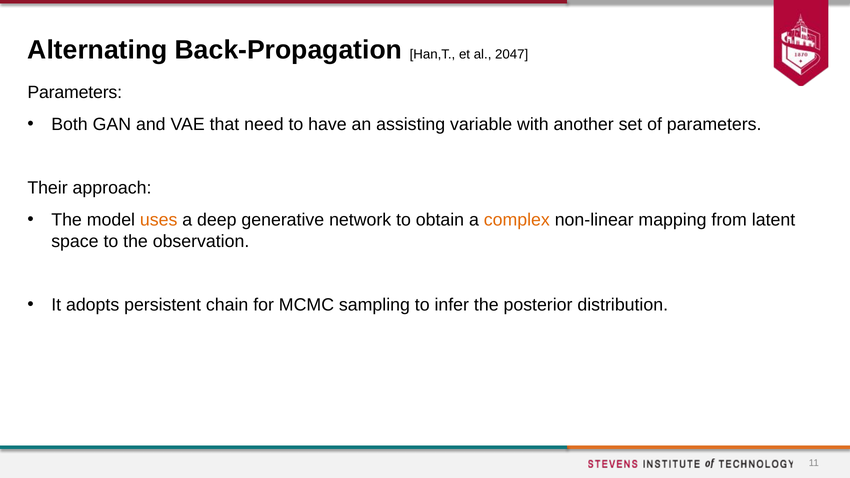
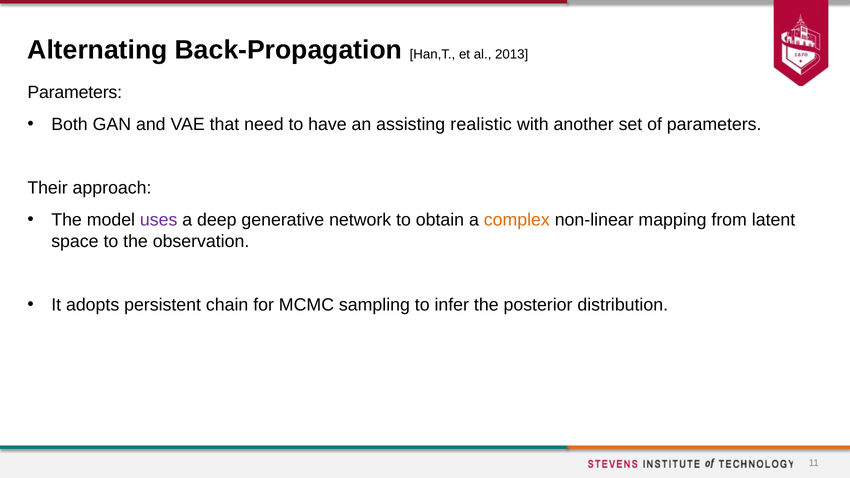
2047: 2047 -> 2013
variable: variable -> realistic
uses colour: orange -> purple
